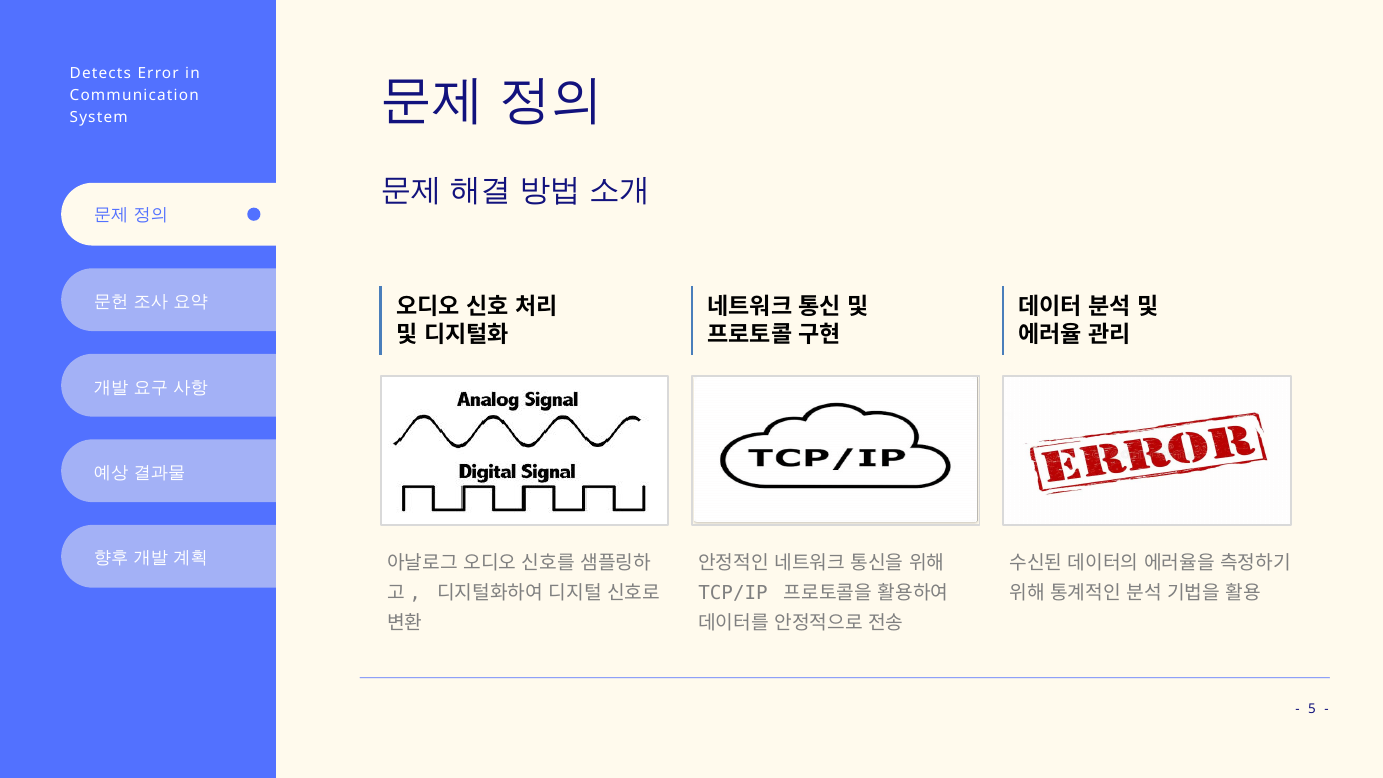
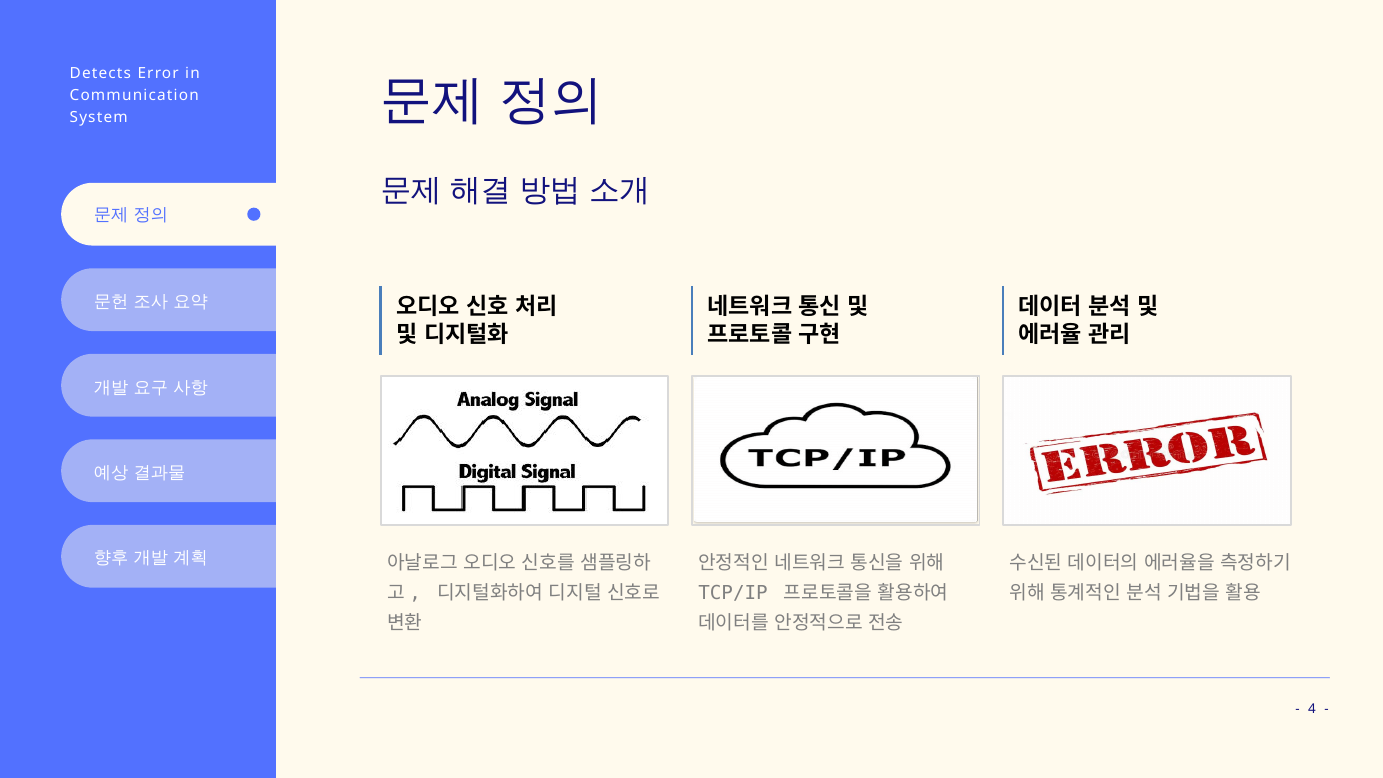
5: 5 -> 4
